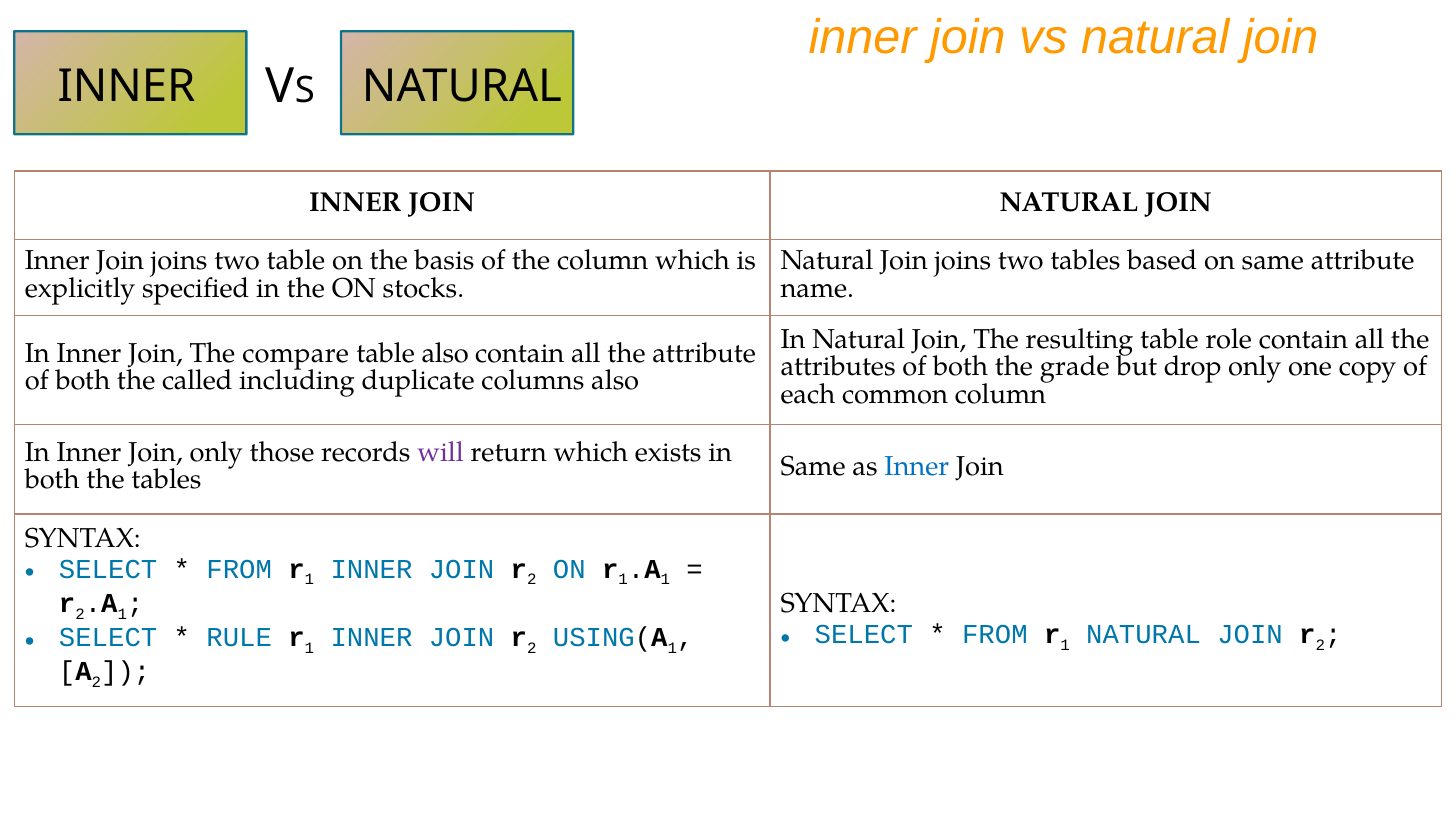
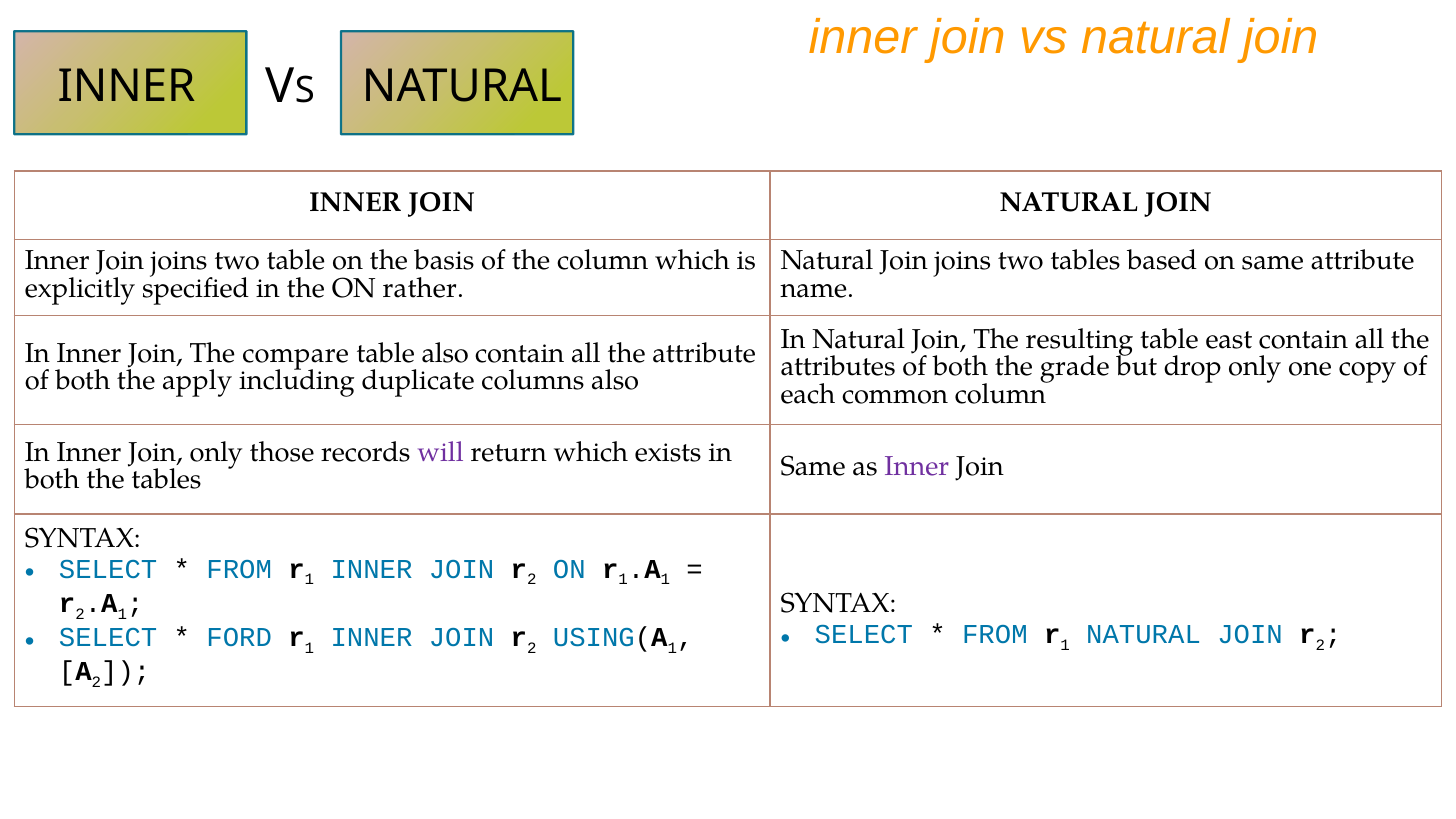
stocks: stocks -> rather
role: role -> east
called: called -> apply
Inner at (917, 466) colour: blue -> purple
RULE: RULE -> FORD
